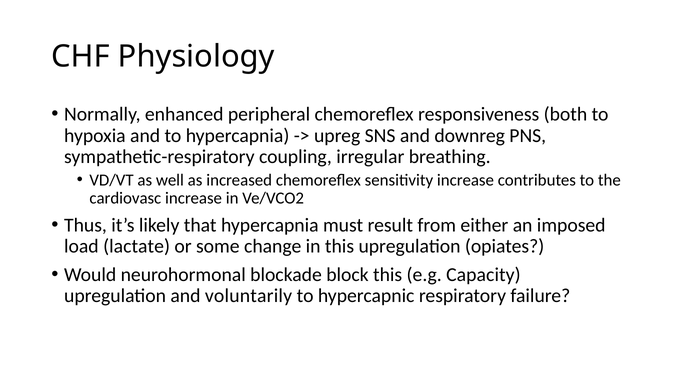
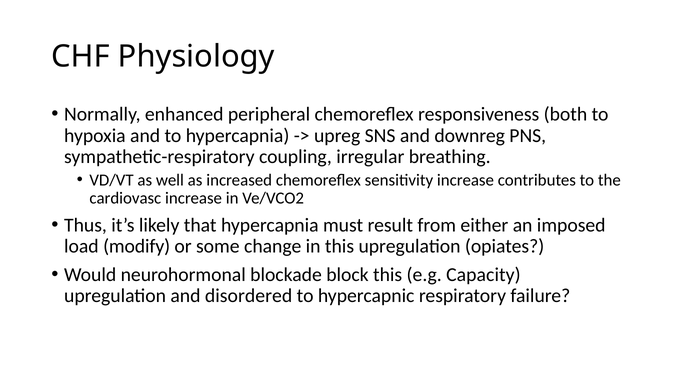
lactate: lactate -> modify
voluntarily: voluntarily -> disordered
